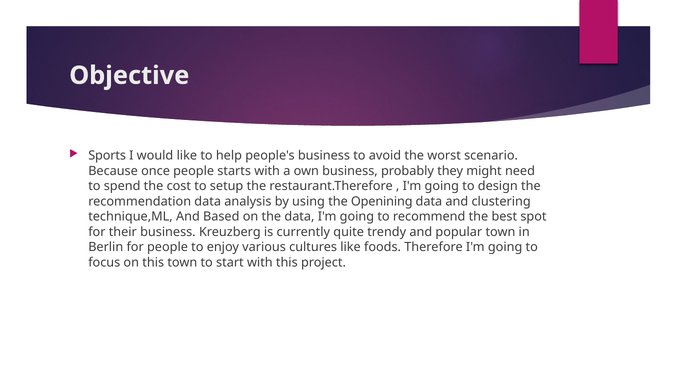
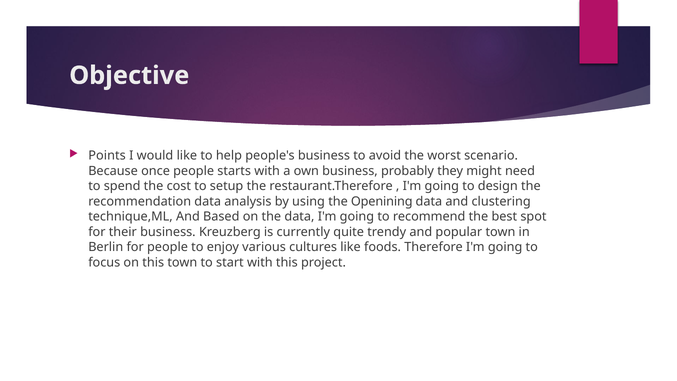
Sports: Sports -> Points
